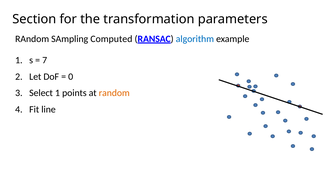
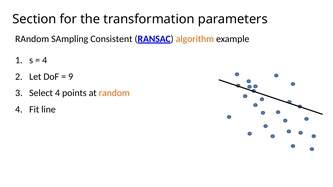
Computed: Computed -> Consistent
algorithm colour: blue -> orange
7 at (45, 60): 7 -> 4
0: 0 -> 9
Select 1: 1 -> 4
